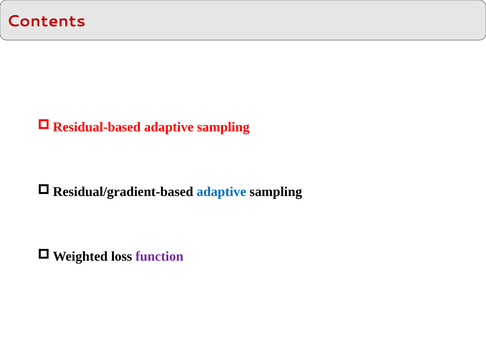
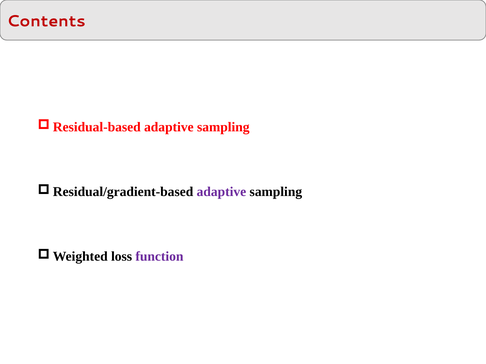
adaptive at (221, 192) colour: blue -> purple
